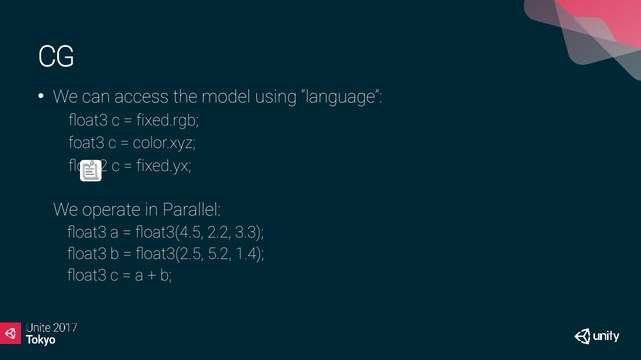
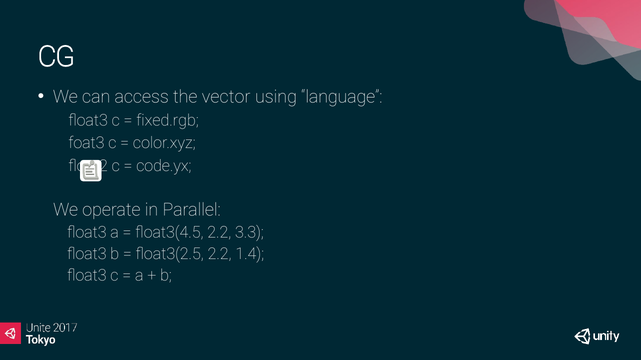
model: model -> vector
fixed.yx: fixed.yx -> code.yx
float3(2.5 5.2: 5.2 -> 2.2
